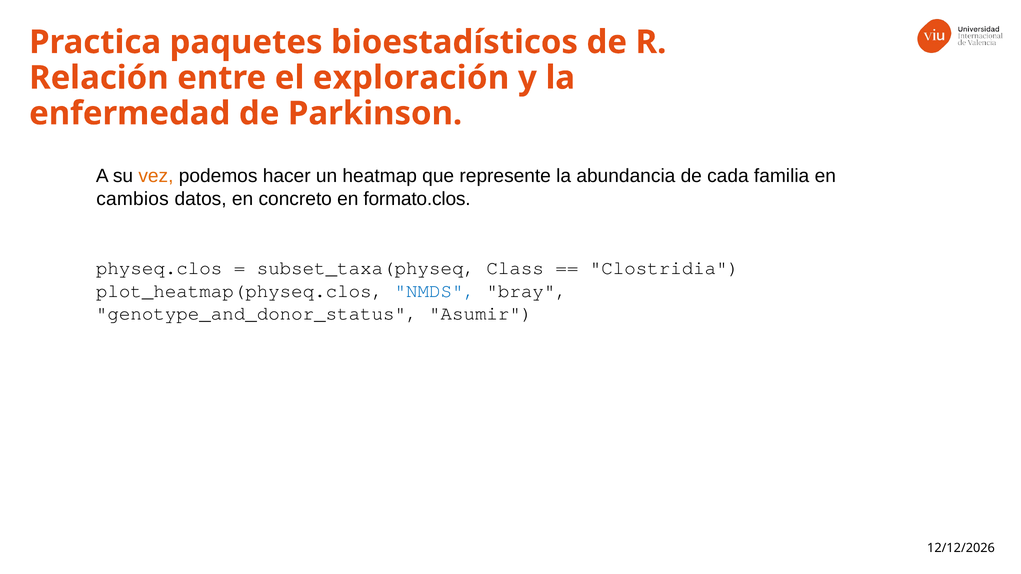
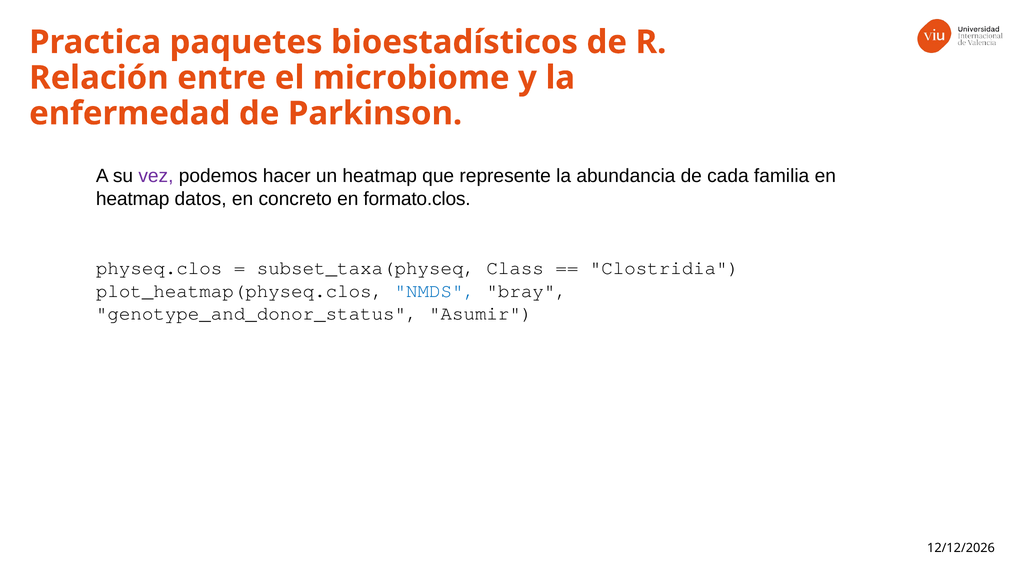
exploración: exploración -> microbiome
vez colour: orange -> purple
cambios at (133, 199): cambios -> heatmap
